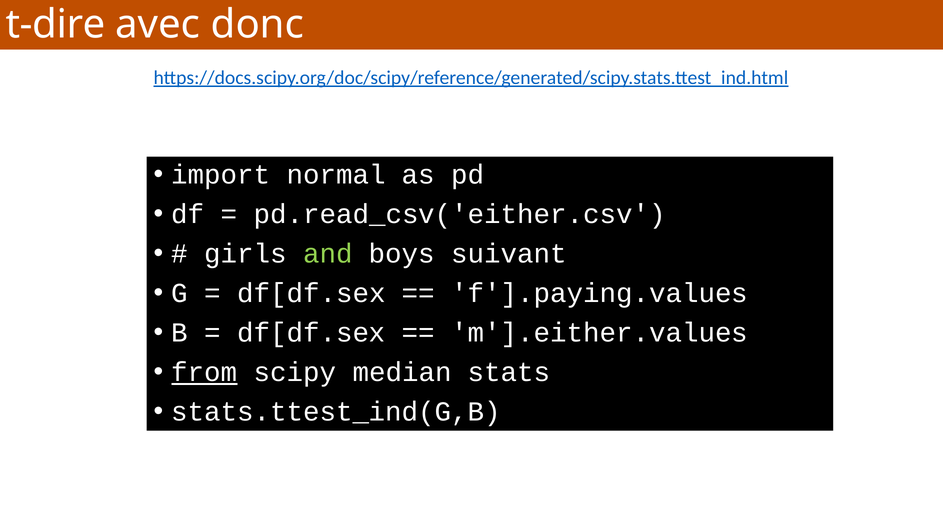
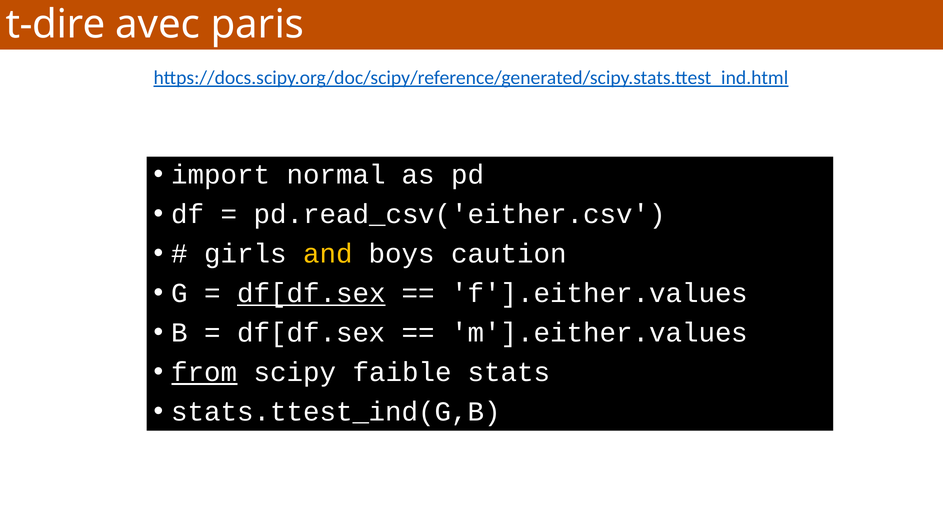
donc: donc -> paris
and colour: light green -> yellow
suivant: suivant -> caution
df[df.sex at (311, 294) underline: none -> present
f'].paying.values: f'].paying.values -> f'].either.values
median: median -> faible
